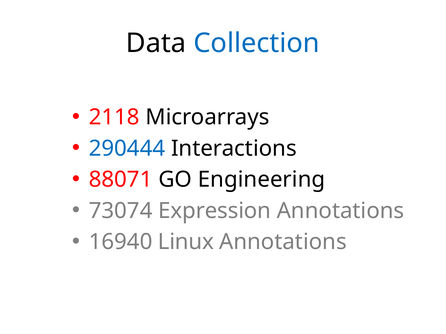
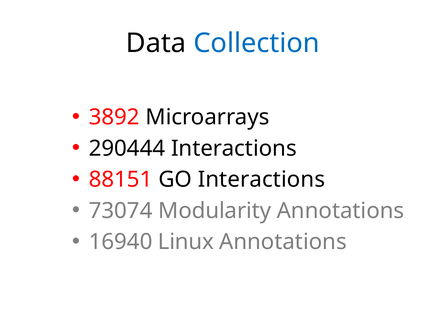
2118: 2118 -> 3892
290444 colour: blue -> black
88071: 88071 -> 88151
GO Engineering: Engineering -> Interactions
Expression: Expression -> Modularity
